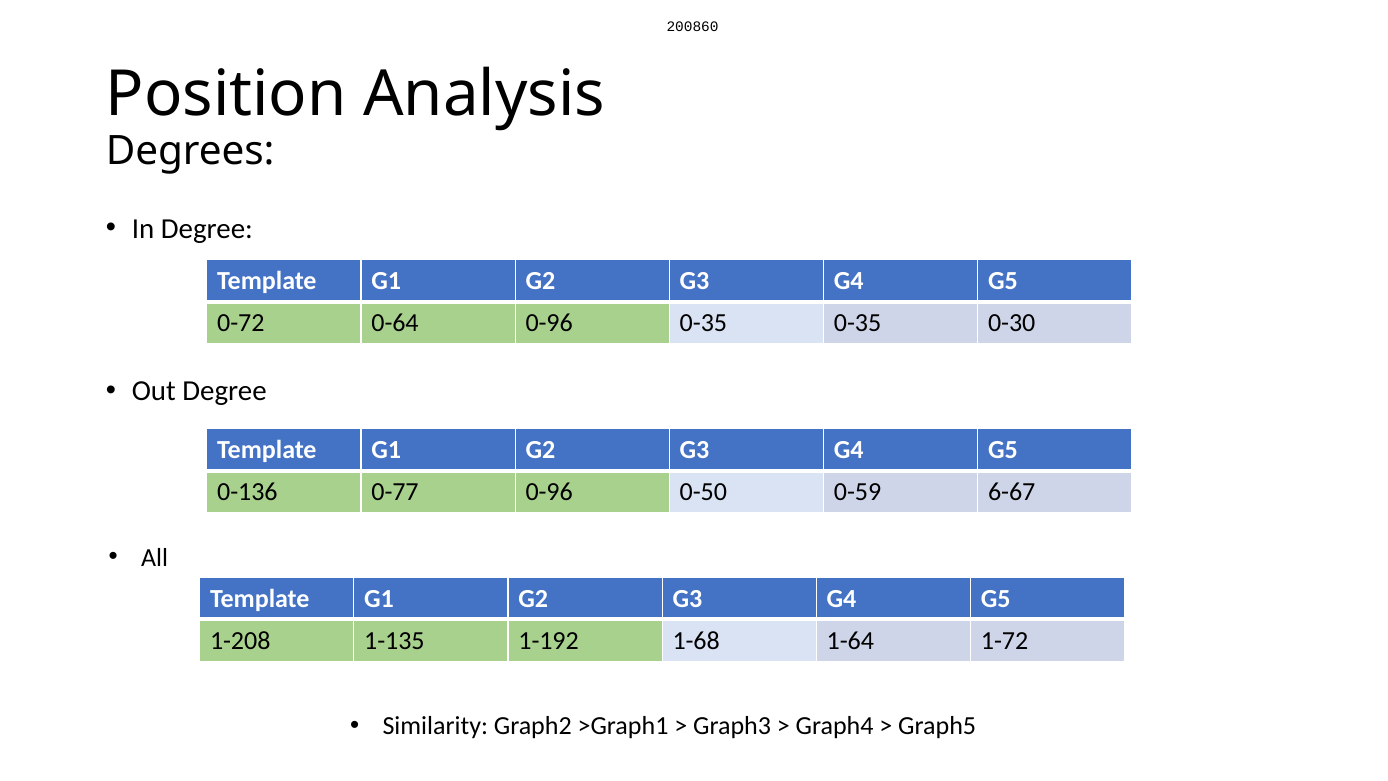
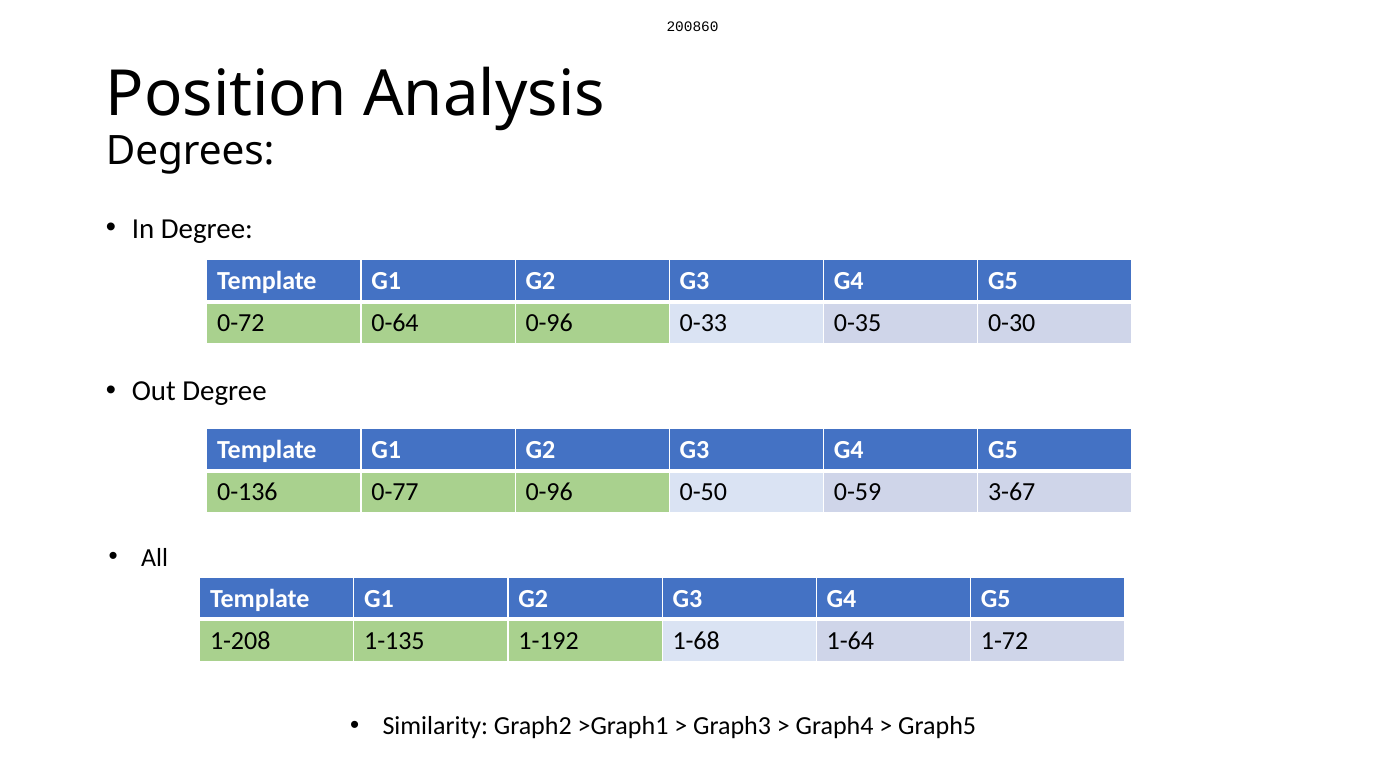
0-96 0-35: 0-35 -> 0-33
6-67: 6-67 -> 3-67
